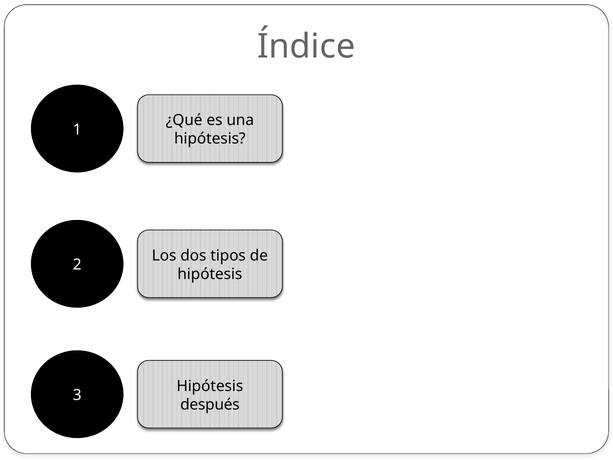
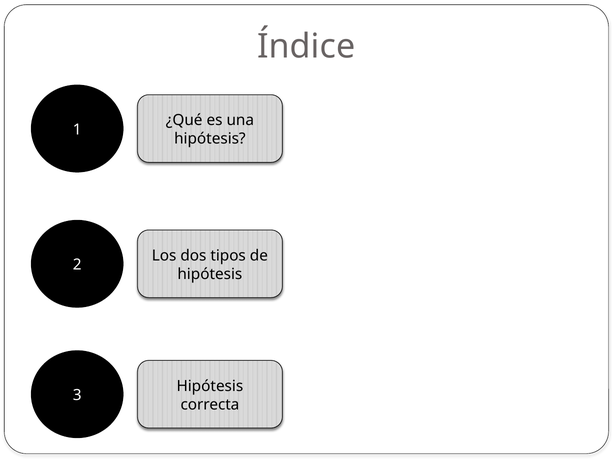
después: después -> correcta
